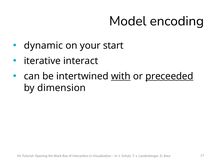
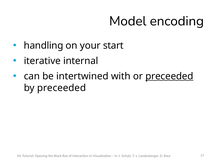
dynamic: dynamic -> handling
interact: interact -> internal
with underline: present -> none
by dimension: dimension -> preceeded
